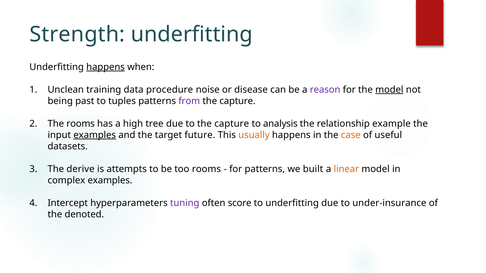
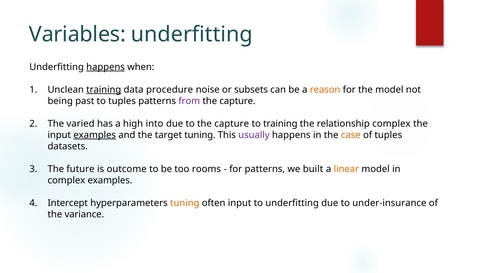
Strength: Strength -> Variables
training at (104, 90) underline: none -> present
disease: disease -> subsets
reason colour: purple -> orange
model at (389, 90) underline: present -> none
The rooms: rooms -> varied
tree: tree -> into
to analysis: analysis -> training
relationship example: example -> complex
target future: future -> tuning
usually colour: orange -> purple
of useful: useful -> tuples
derive: derive -> future
attempts: attempts -> outcome
tuning at (185, 203) colour: purple -> orange
often score: score -> input
denoted: denoted -> variance
